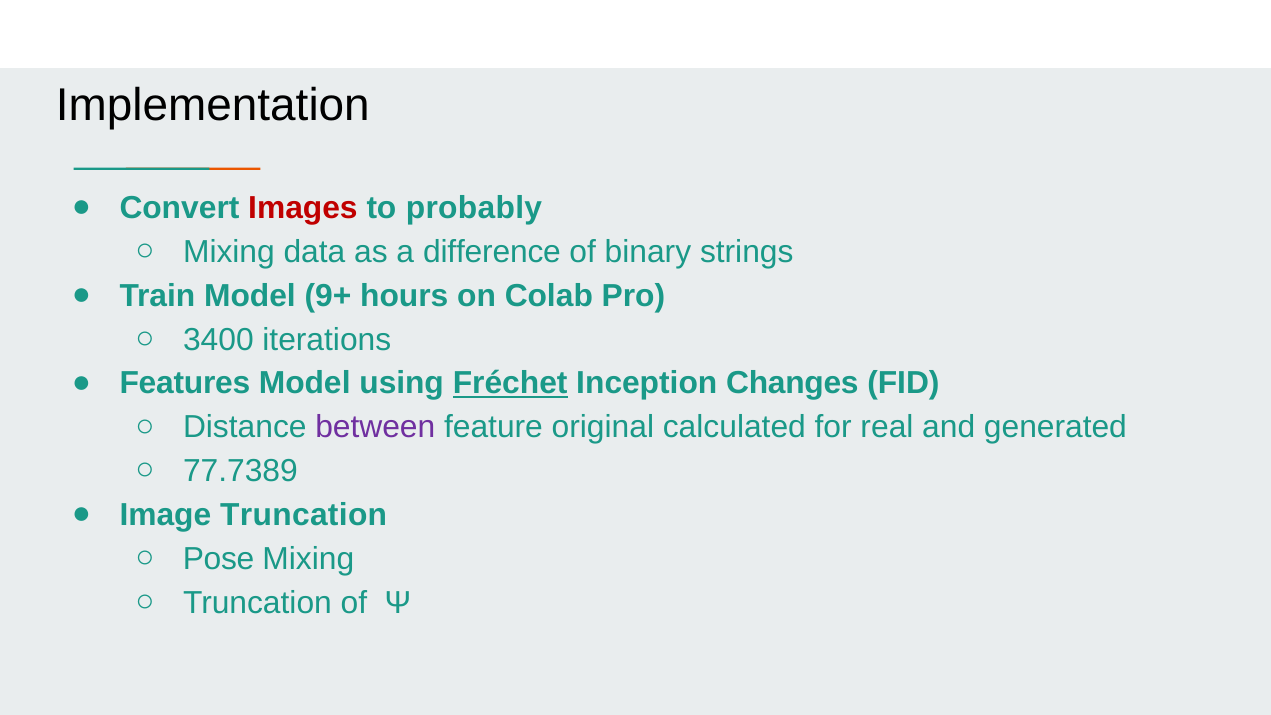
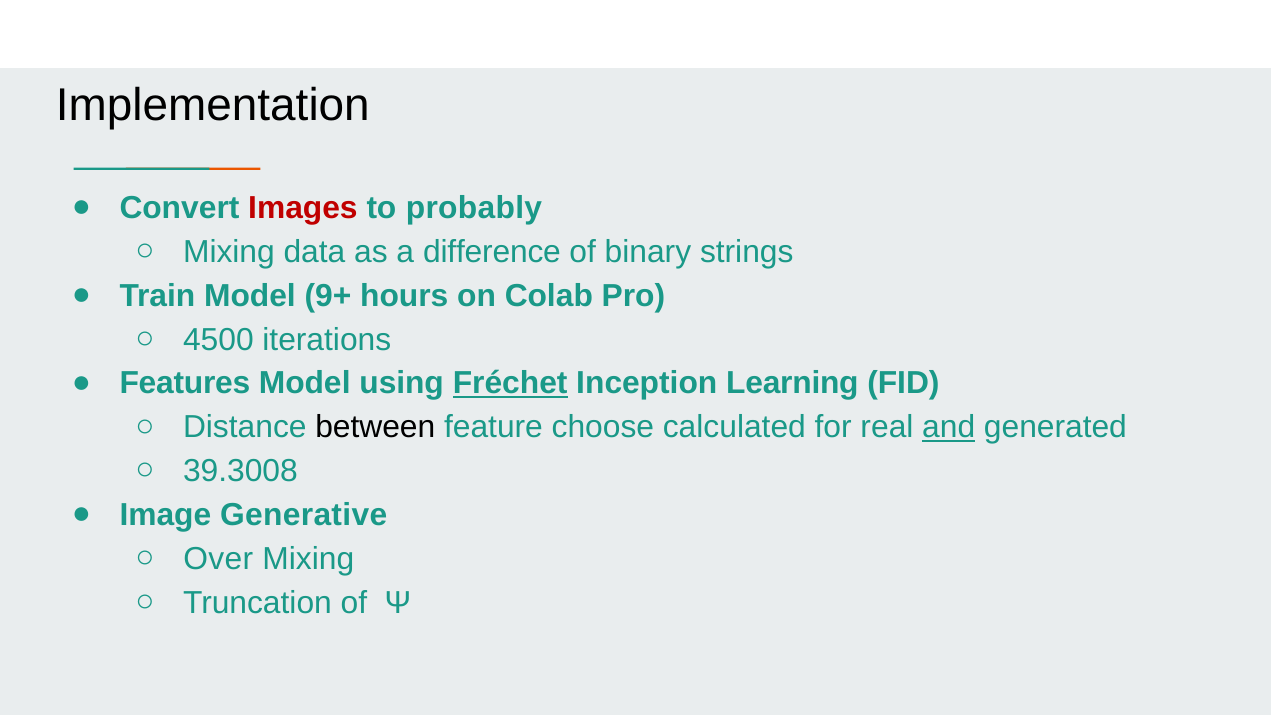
3400: 3400 -> 4500
Changes: Changes -> Learning
between colour: purple -> black
original: original -> choose
and underline: none -> present
77.7389: 77.7389 -> 39.3008
Image Truncation: Truncation -> Generative
Pose: Pose -> Over
